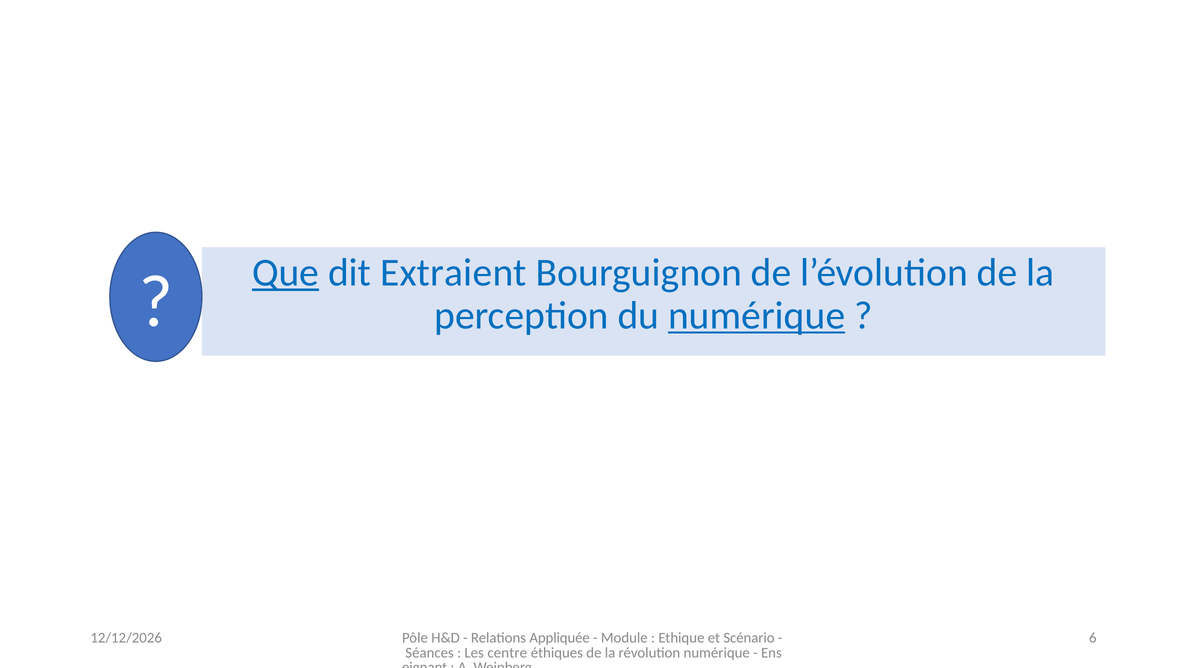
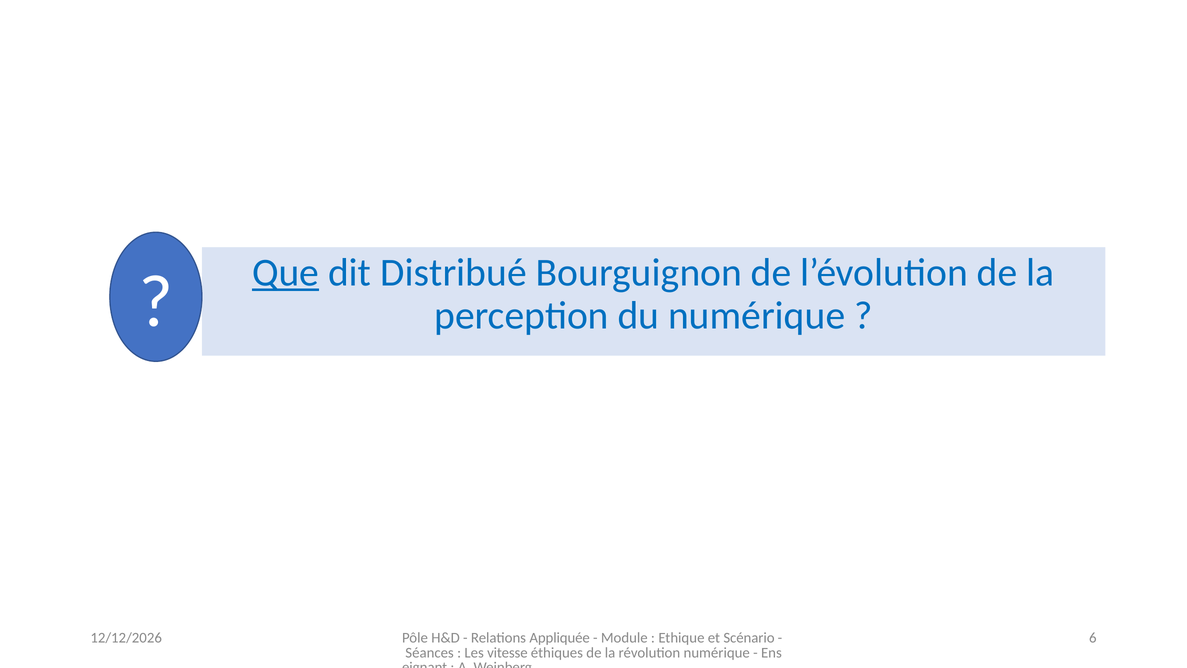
Extraient: Extraient -> Distribué
numérique at (757, 315) underline: present -> none
centre: centre -> vitesse
